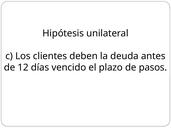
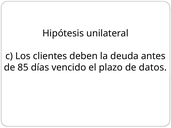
12: 12 -> 85
pasos: pasos -> datos
